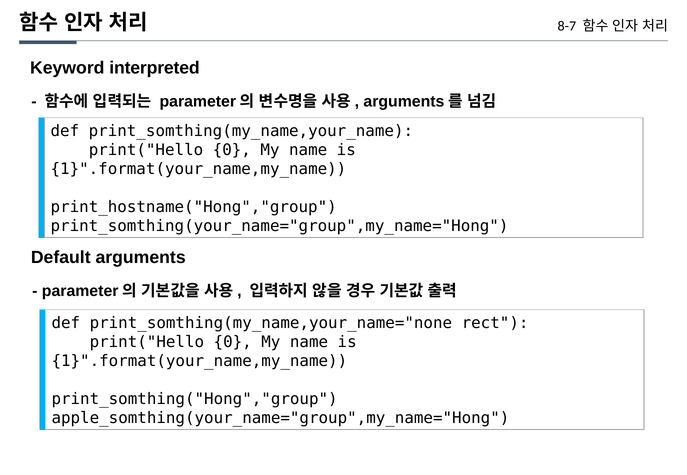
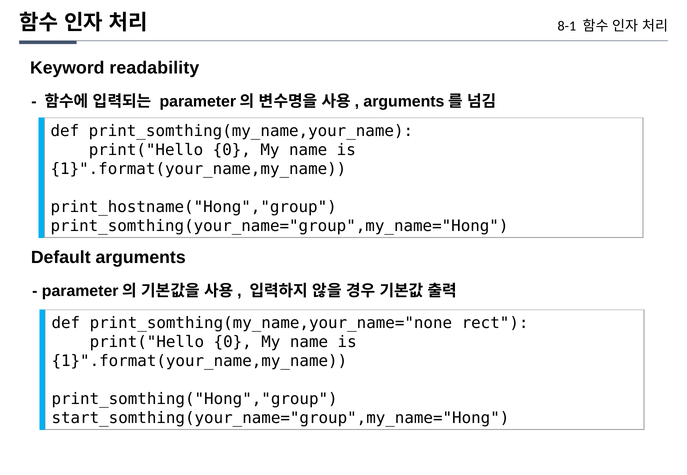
8-7: 8-7 -> 8-1
interpreted: interpreted -> readability
apple_somthing(your_name="group",my_name="Hong: apple_somthing(your_name="group",my_name="Hong -> start_somthing(your_name="group",my_name="Hong
